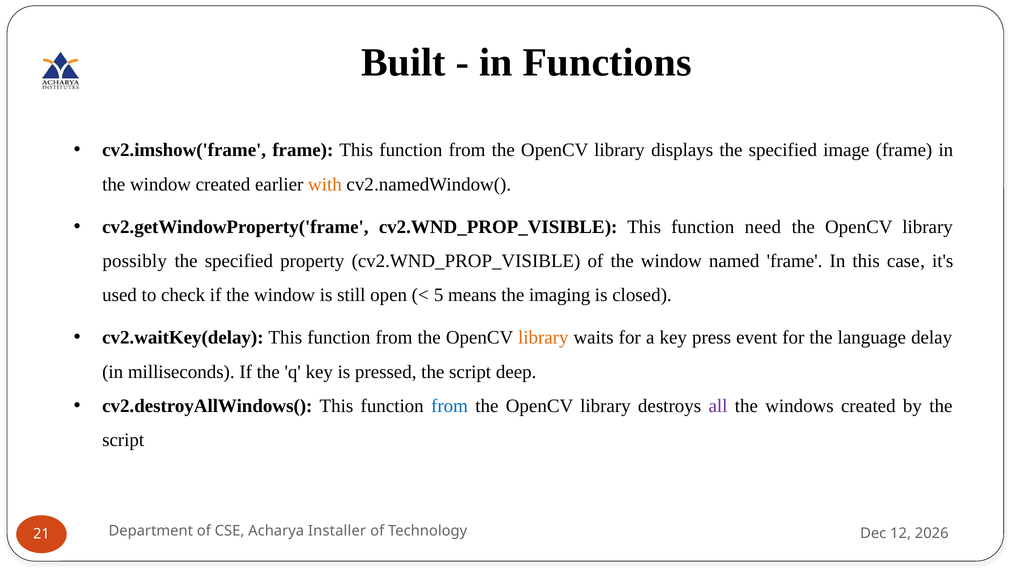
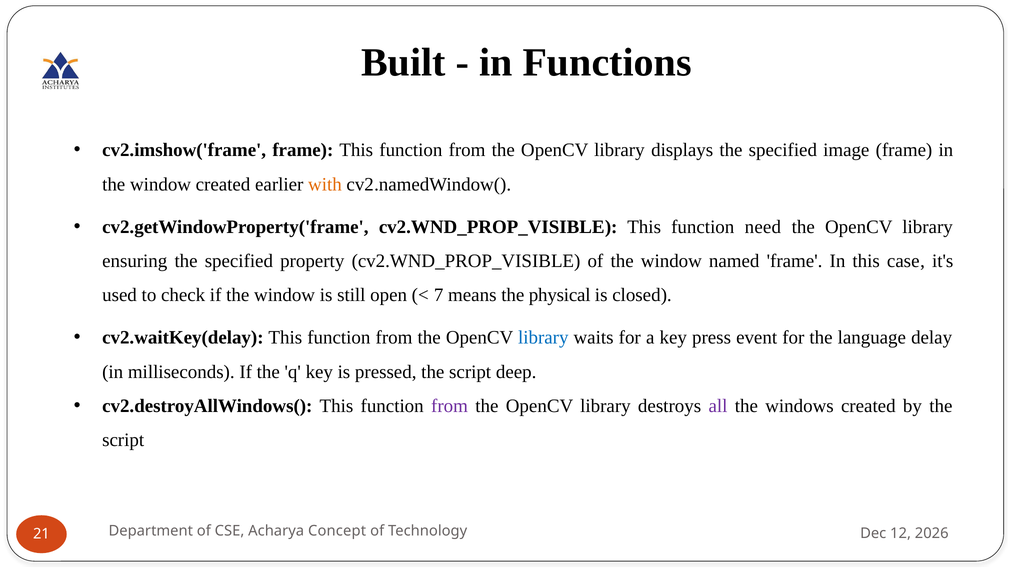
possibly: possibly -> ensuring
5: 5 -> 7
imaging: imaging -> physical
library at (543, 338) colour: orange -> blue
from at (450, 406) colour: blue -> purple
Installer: Installer -> Concept
